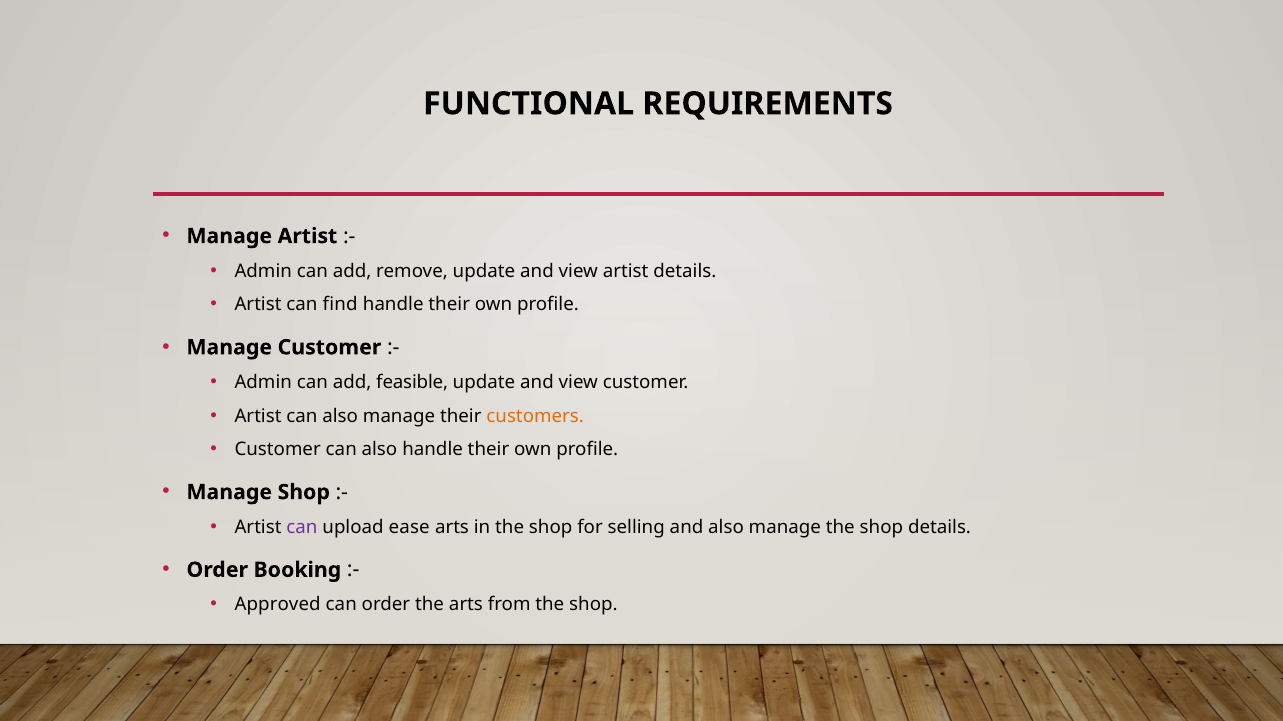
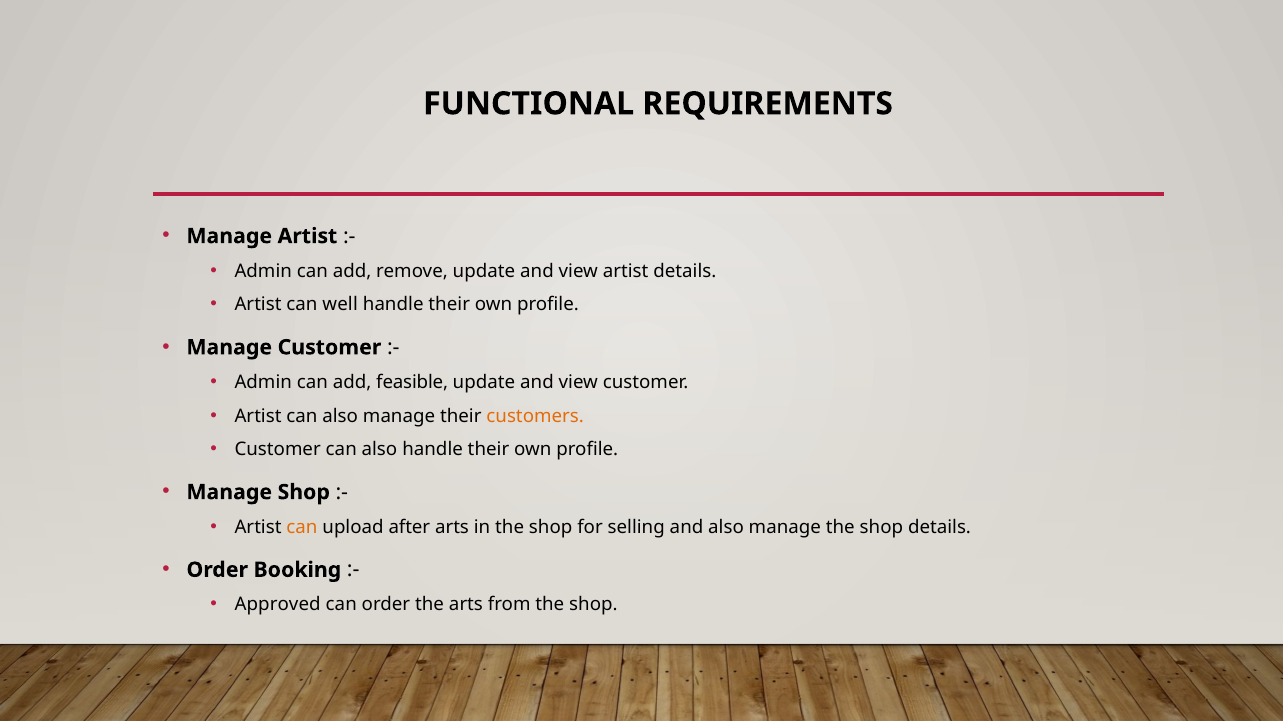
find: find -> well
can at (302, 528) colour: purple -> orange
ease: ease -> after
